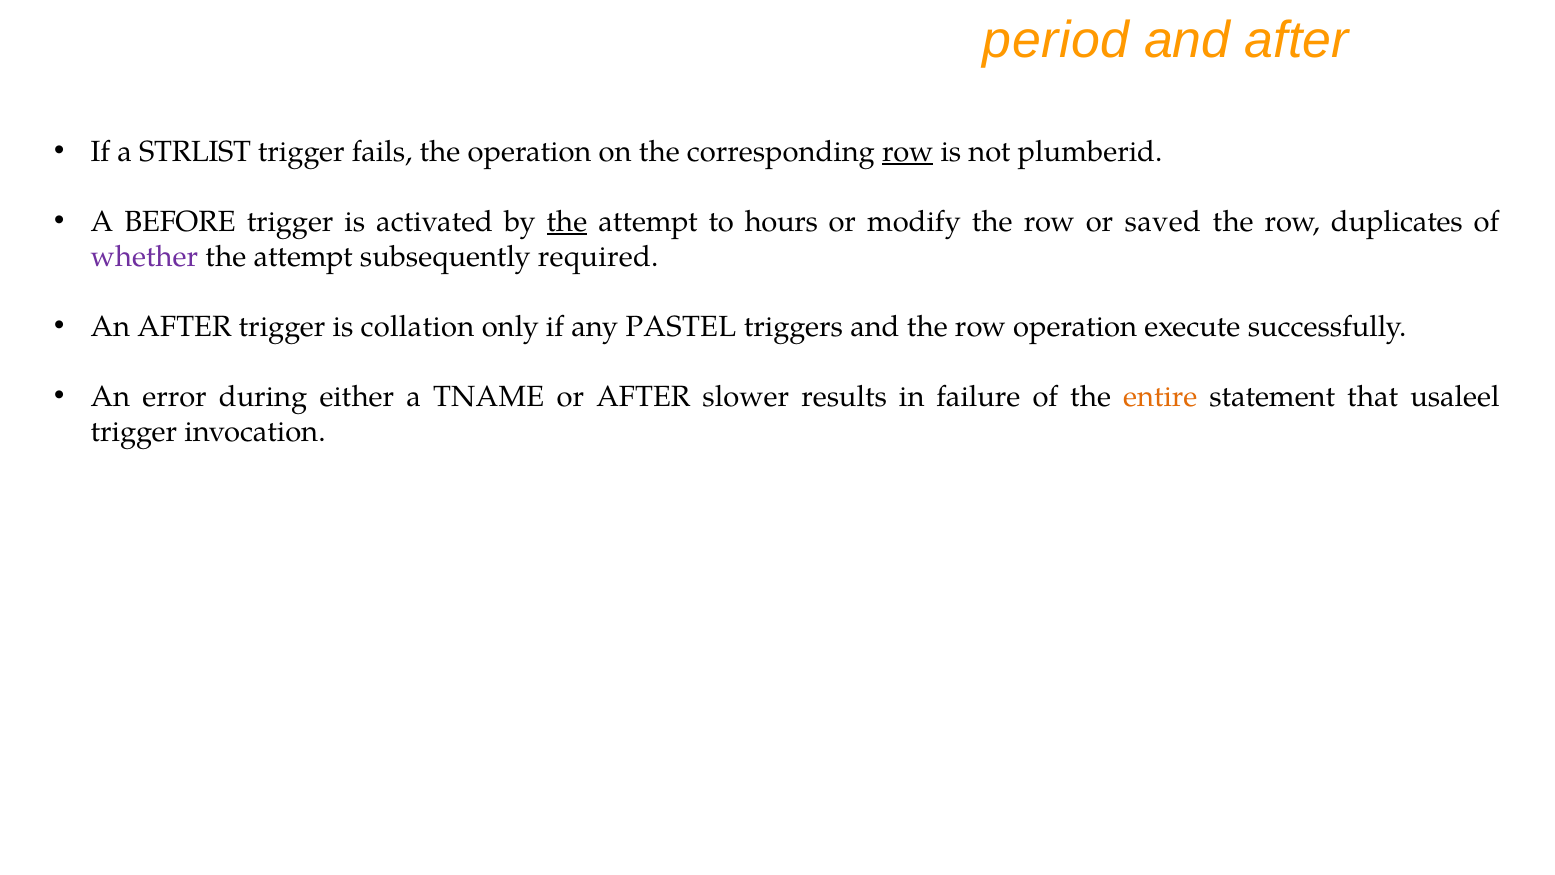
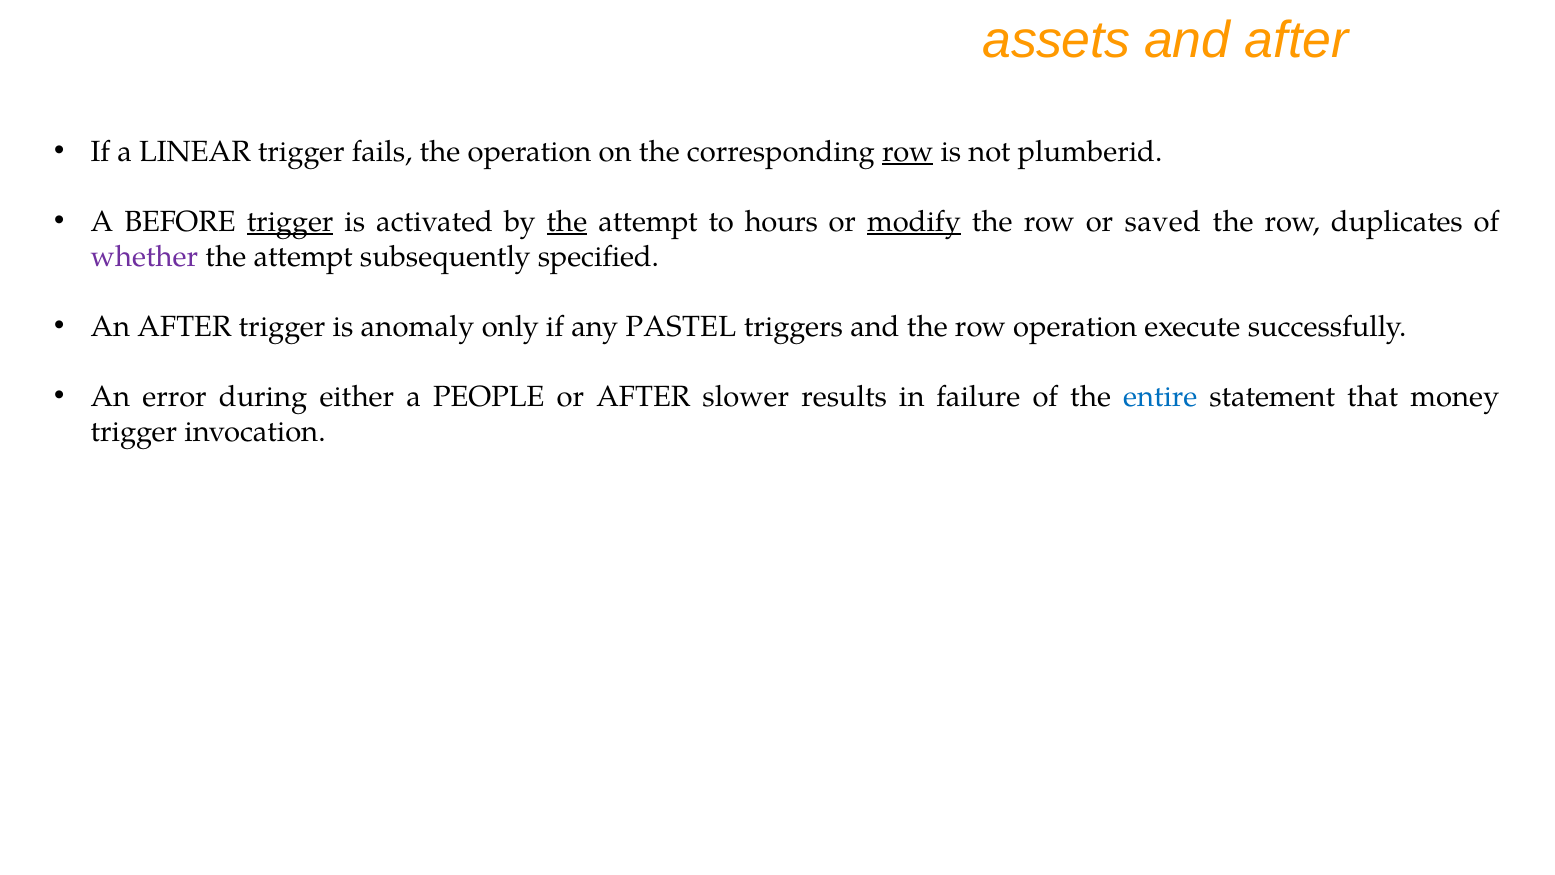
period: period -> assets
STRLIST: STRLIST -> LINEAR
trigger at (290, 222) underline: none -> present
modify underline: none -> present
required: required -> specified
collation: collation -> anomaly
TNAME: TNAME -> PEOPLE
entire colour: orange -> blue
usaleel: usaleel -> money
